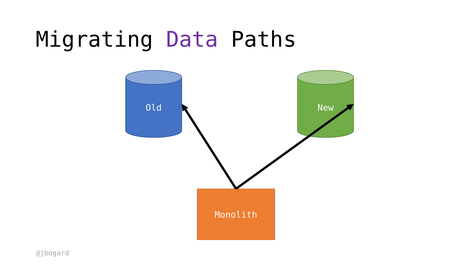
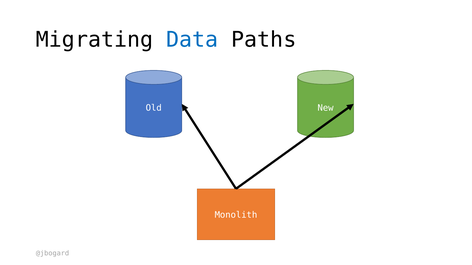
Data colour: purple -> blue
